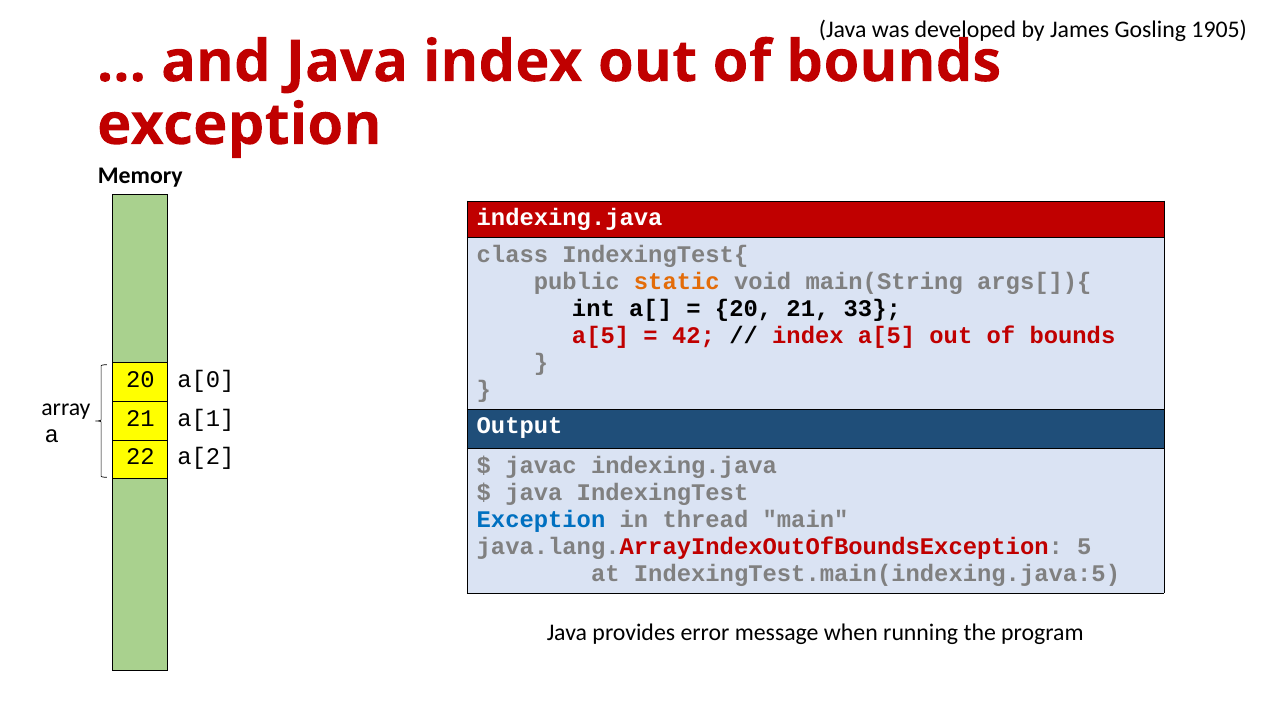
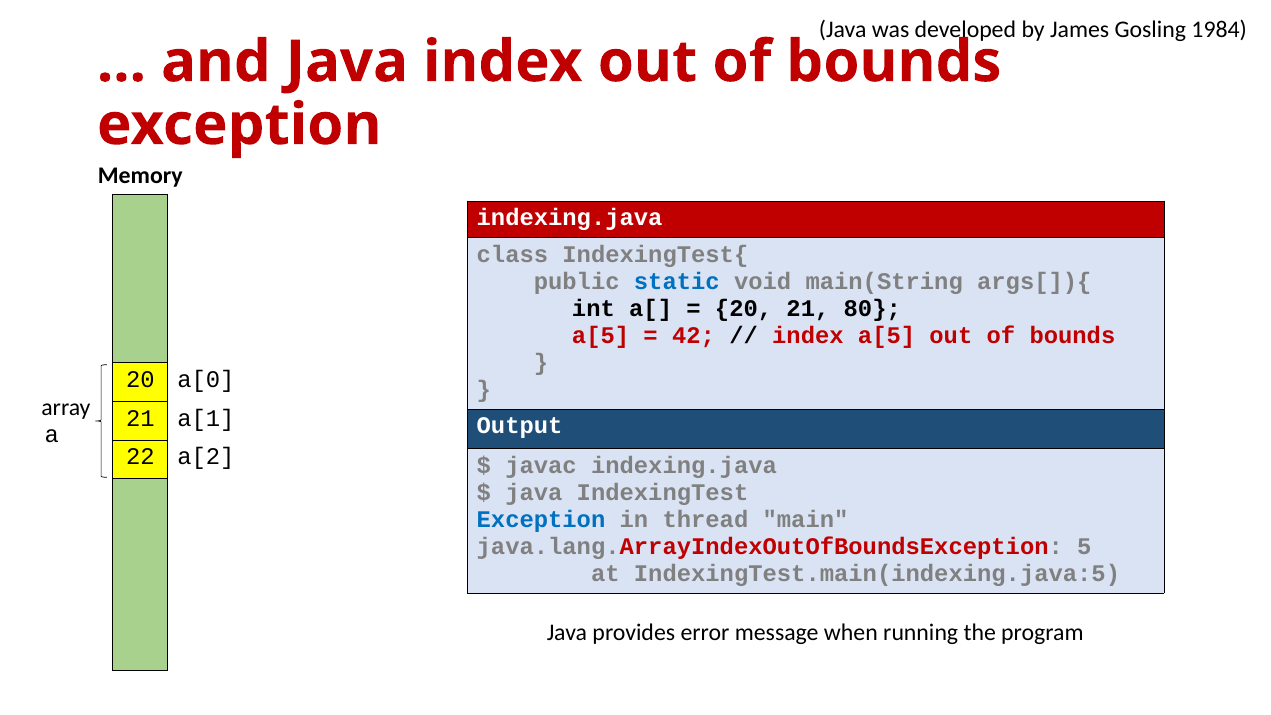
1905: 1905 -> 1984
static colour: orange -> blue
33: 33 -> 80
